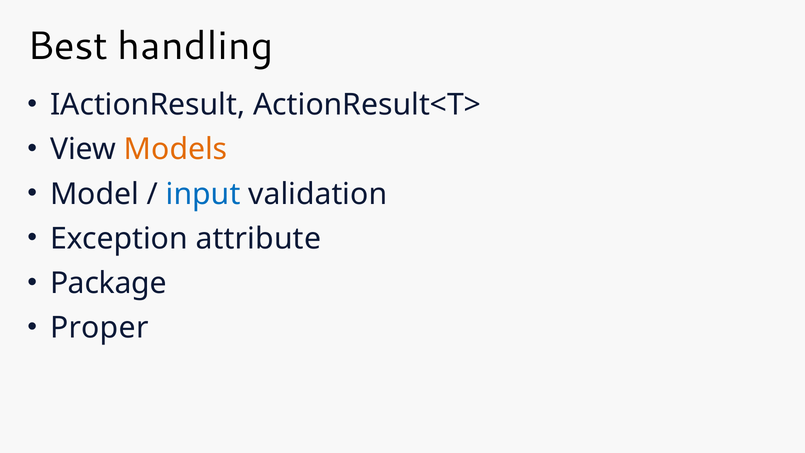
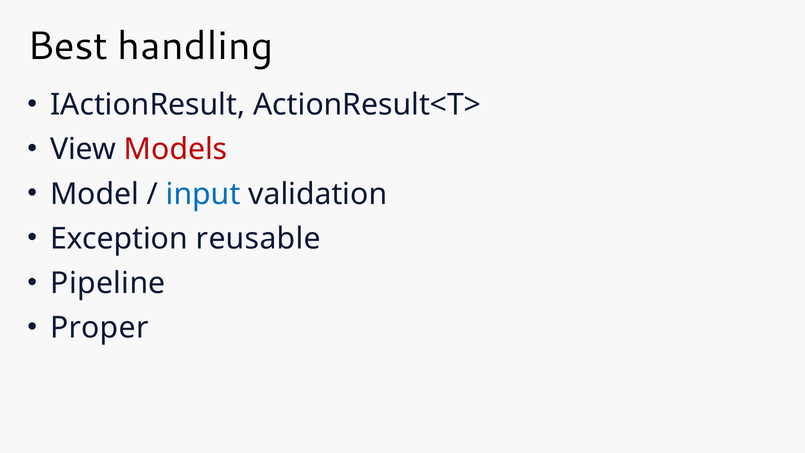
Models colour: orange -> red
attribute: attribute -> reusable
Package: Package -> Pipeline
